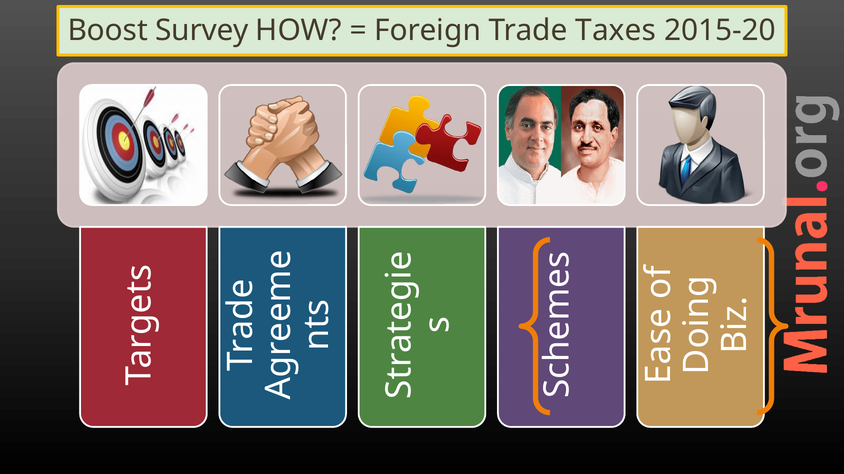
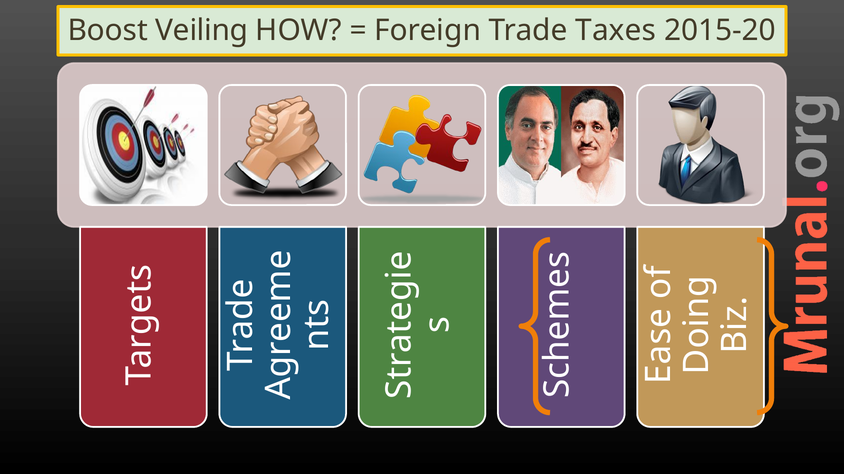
Survey: Survey -> Veiling
